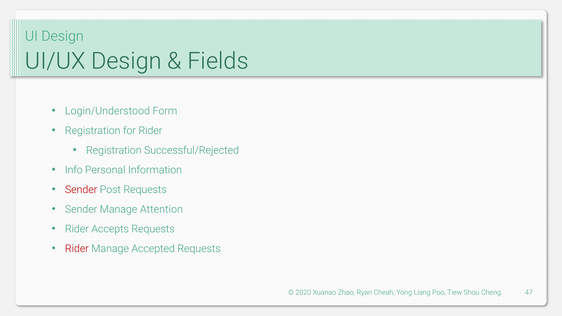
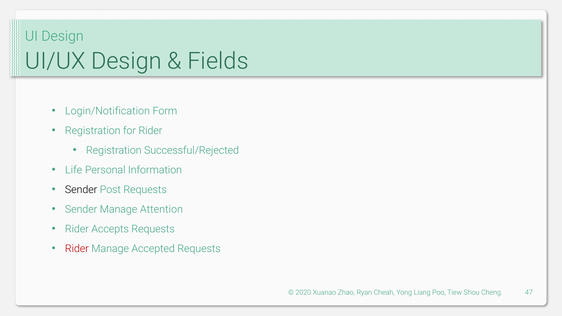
Login/Understood: Login/Understood -> Login/Notification
Info: Info -> Life
Sender at (81, 190) colour: red -> black
